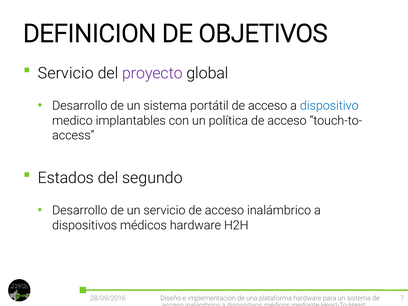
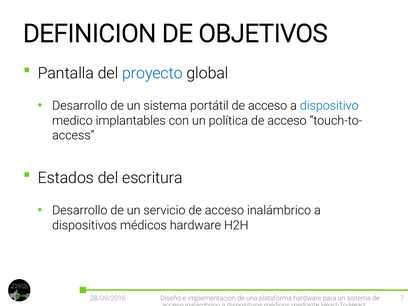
Servicio at (66, 73): Servicio -> Pantalla
proyecto colour: purple -> blue
segundo: segundo -> escritura
